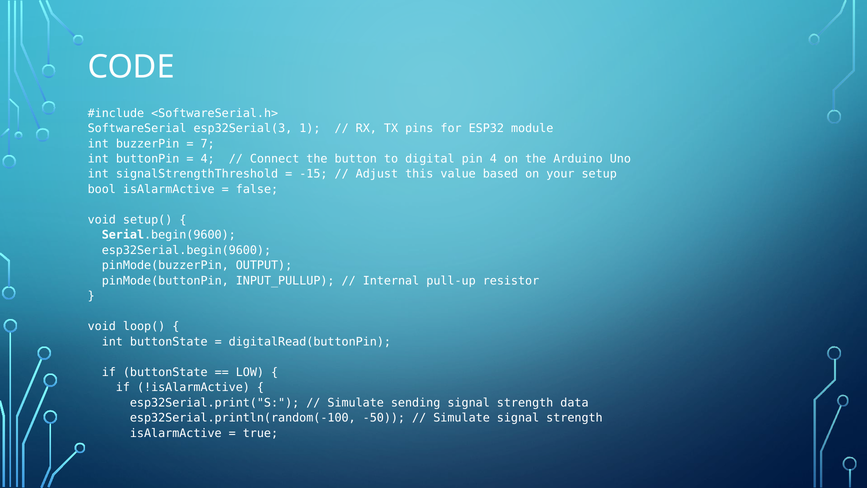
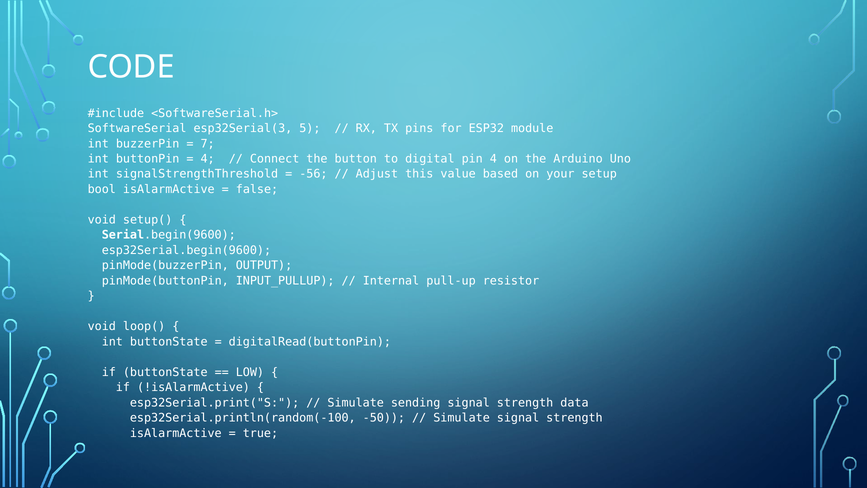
1: 1 -> 5
-15: -15 -> -56
